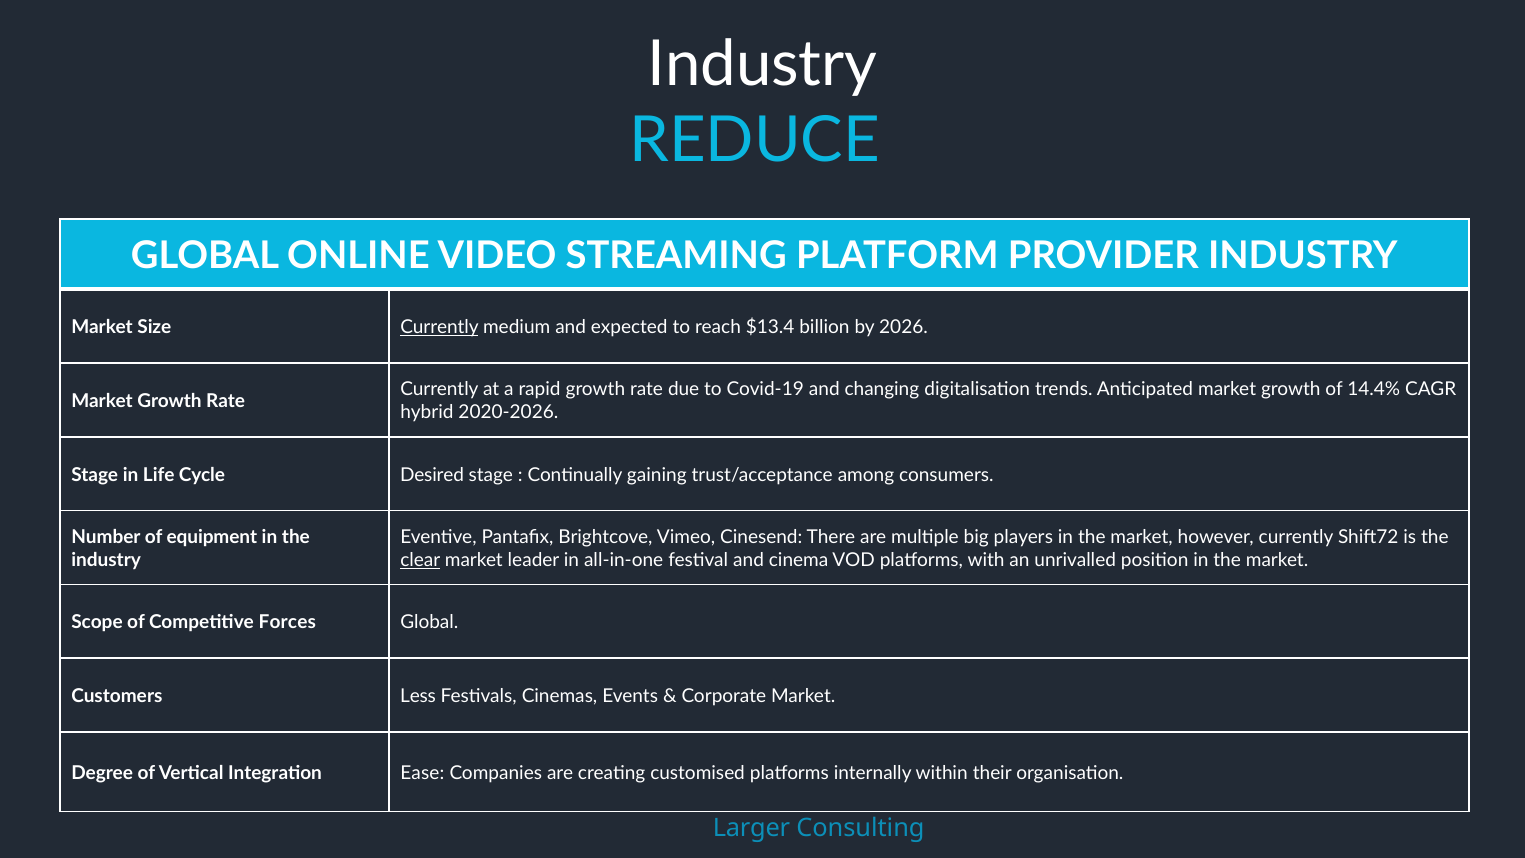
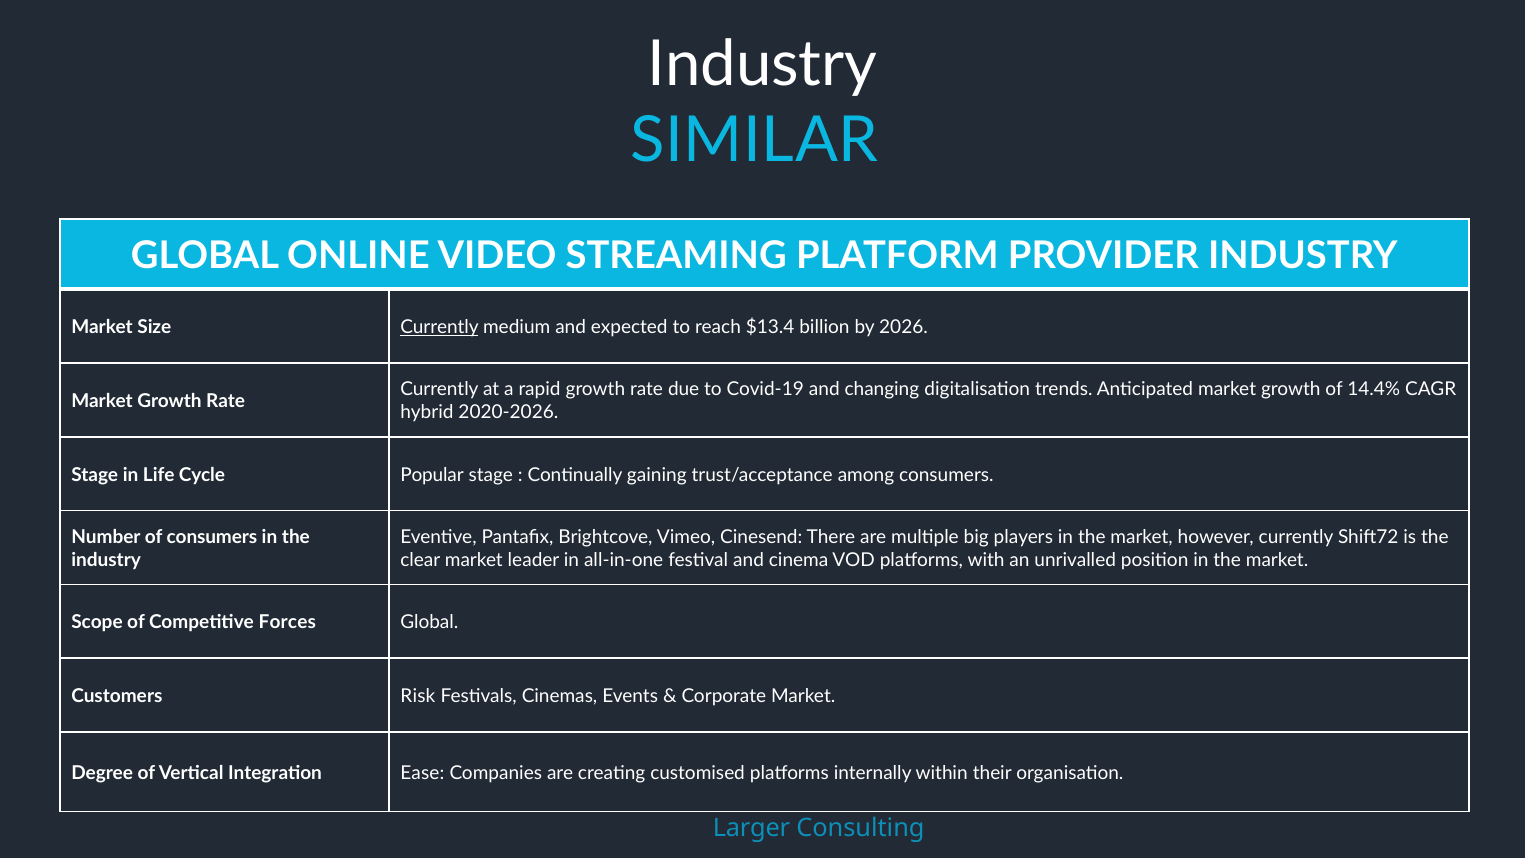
REDUCE: REDUCE -> SIMILAR
Desired: Desired -> Popular
of equipment: equipment -> consumers
clear underline: present -> none
Less: Less -> Risk
